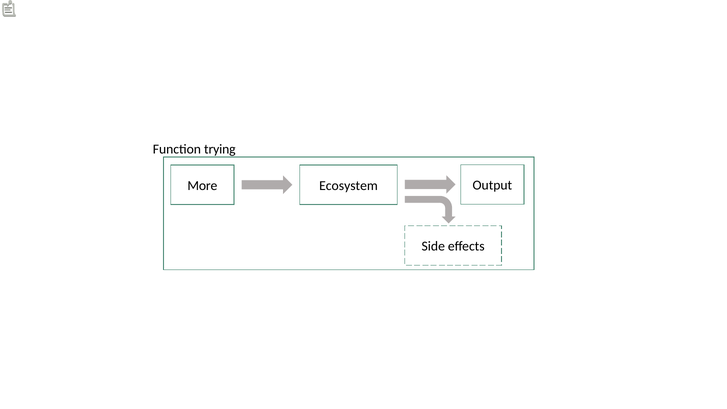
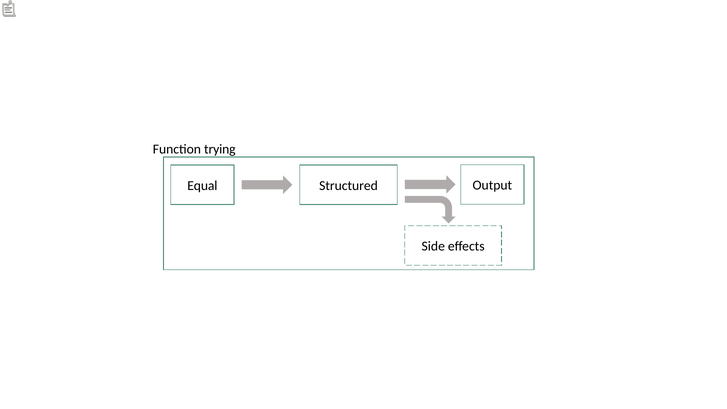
More: More -> Equal
Ecosystem: Ecosystem -> Structured
